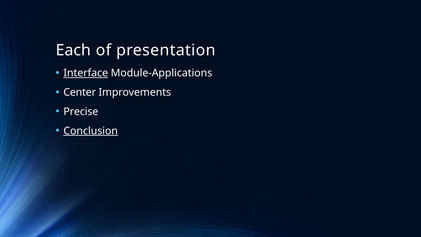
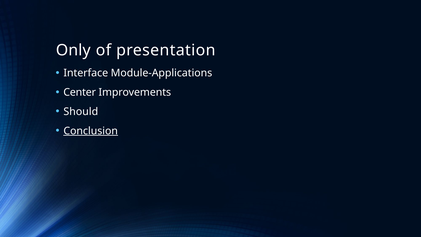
Each: Each -> Only
Interface underline: present -> none
Precise: Precise -> Should
